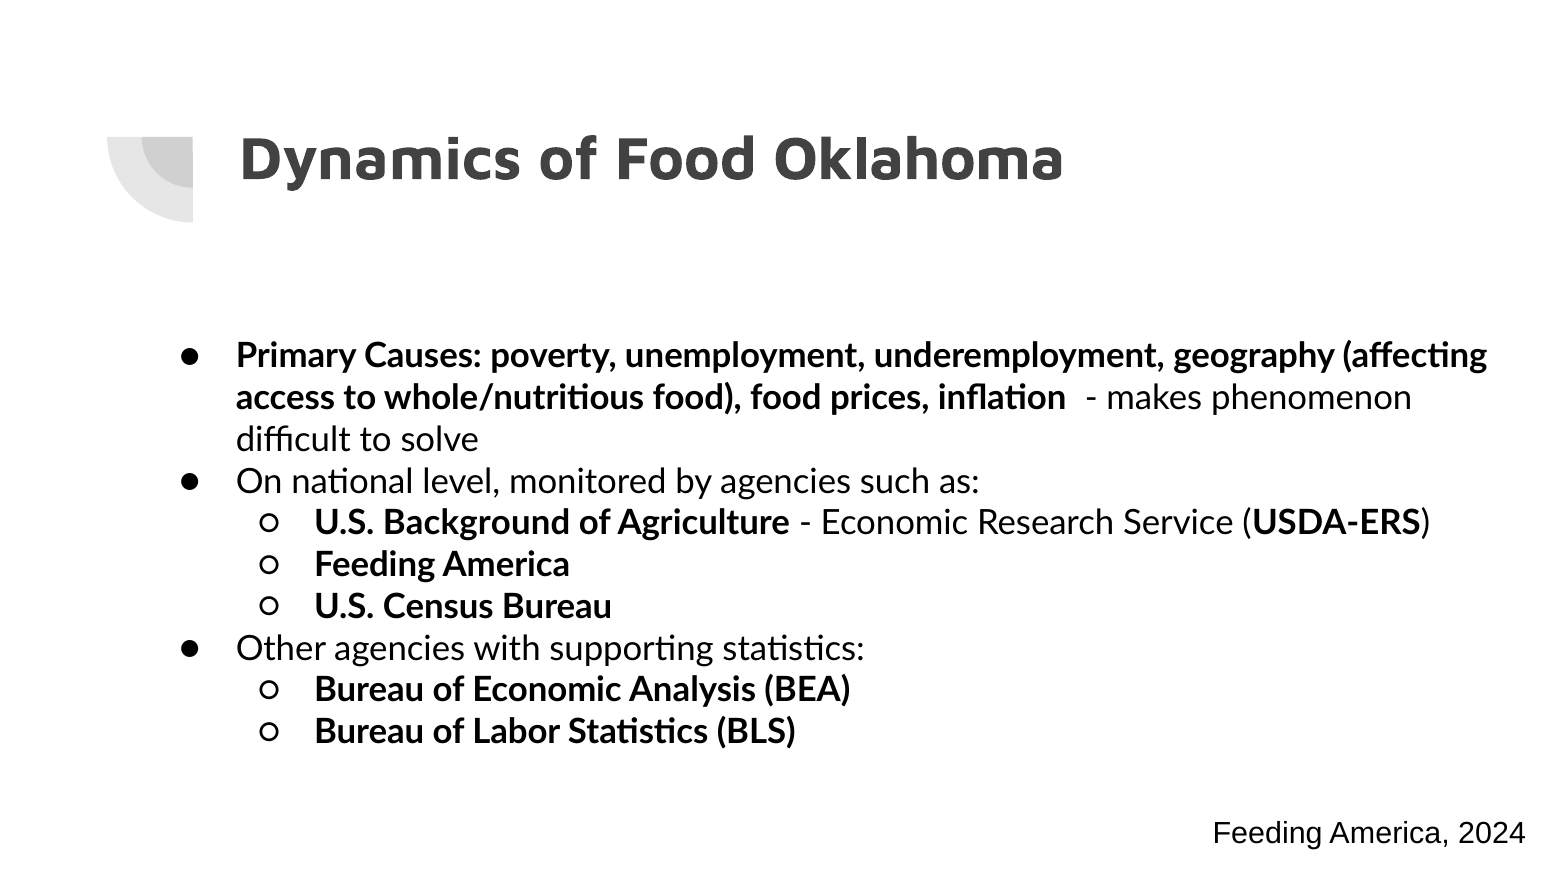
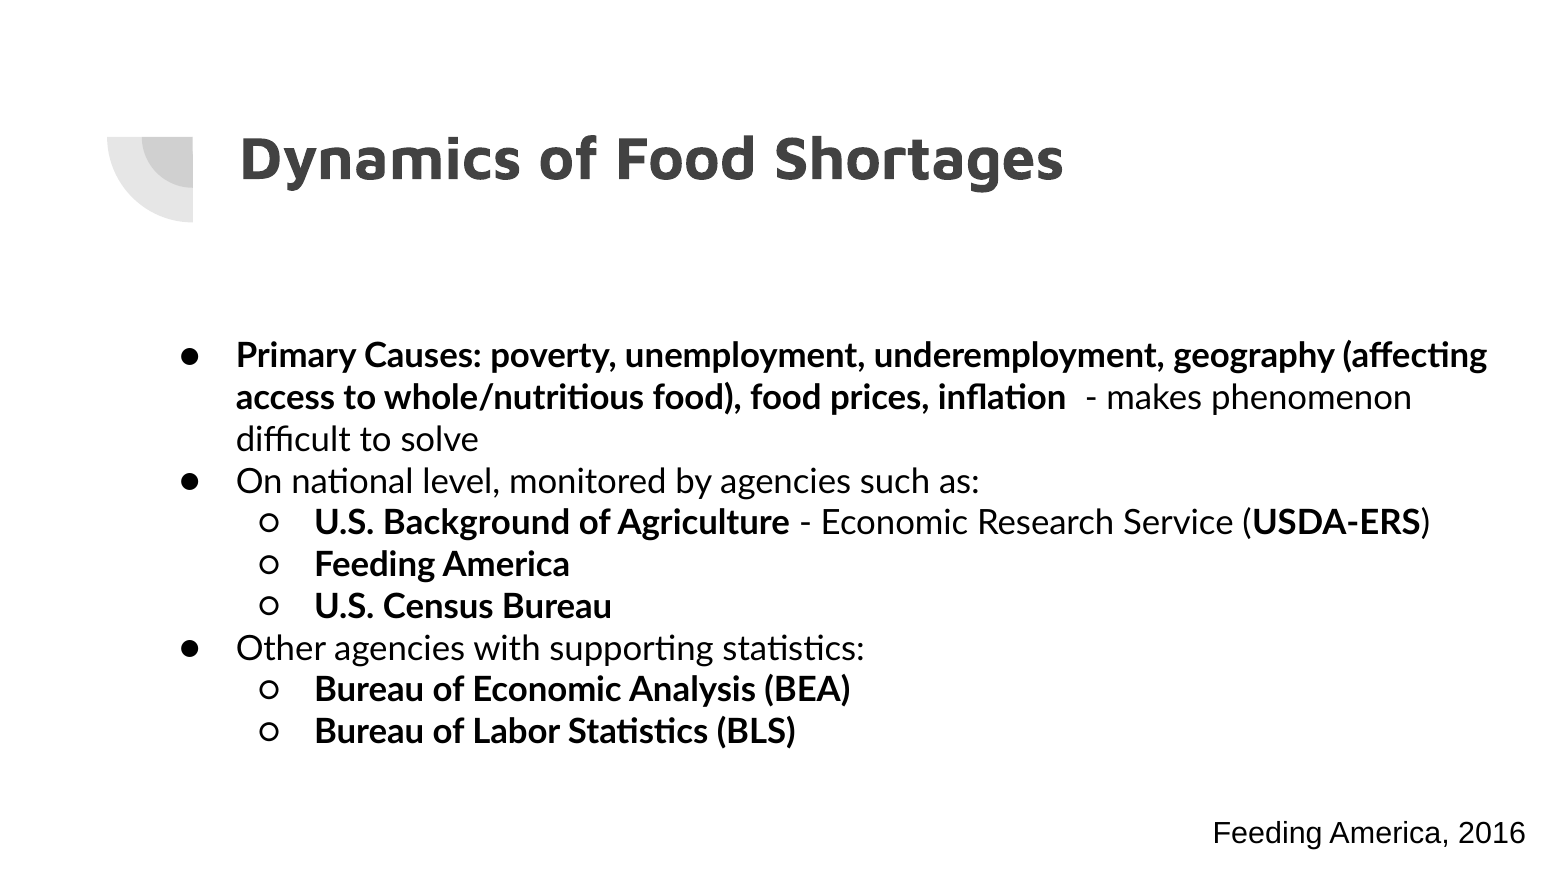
Oklahoma: Oklahoma -> Shortages
2024: 2024 -> 2016
